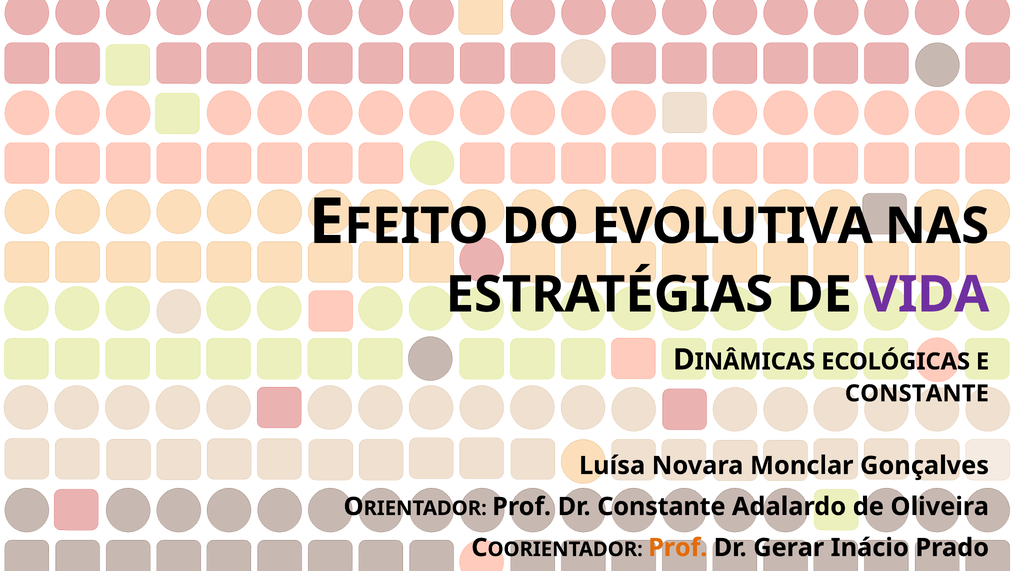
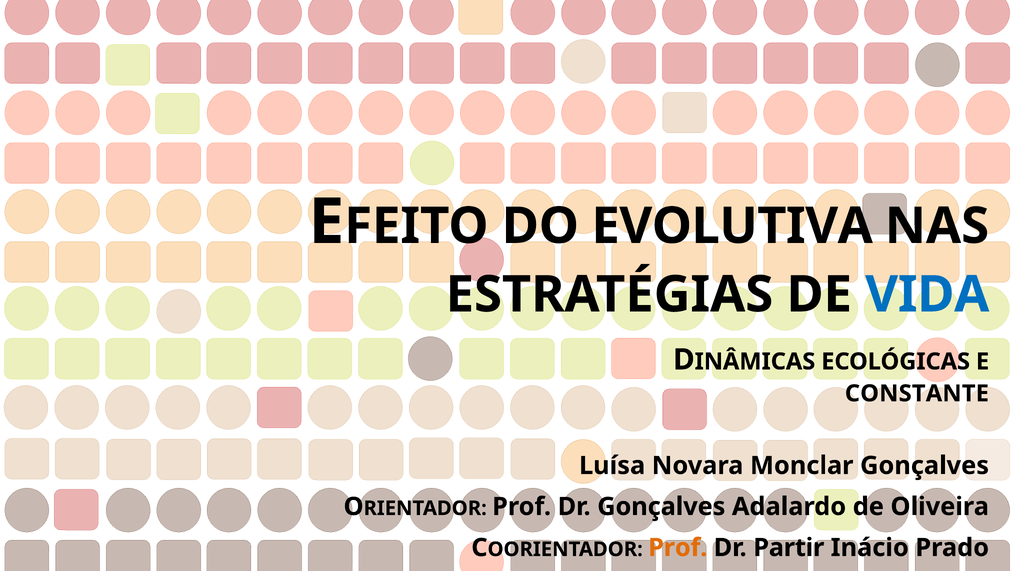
VIDA colour: purple -> blue
Dr Constante: Constante -> Gonçalves
Gerar: Gerar -> Partir
